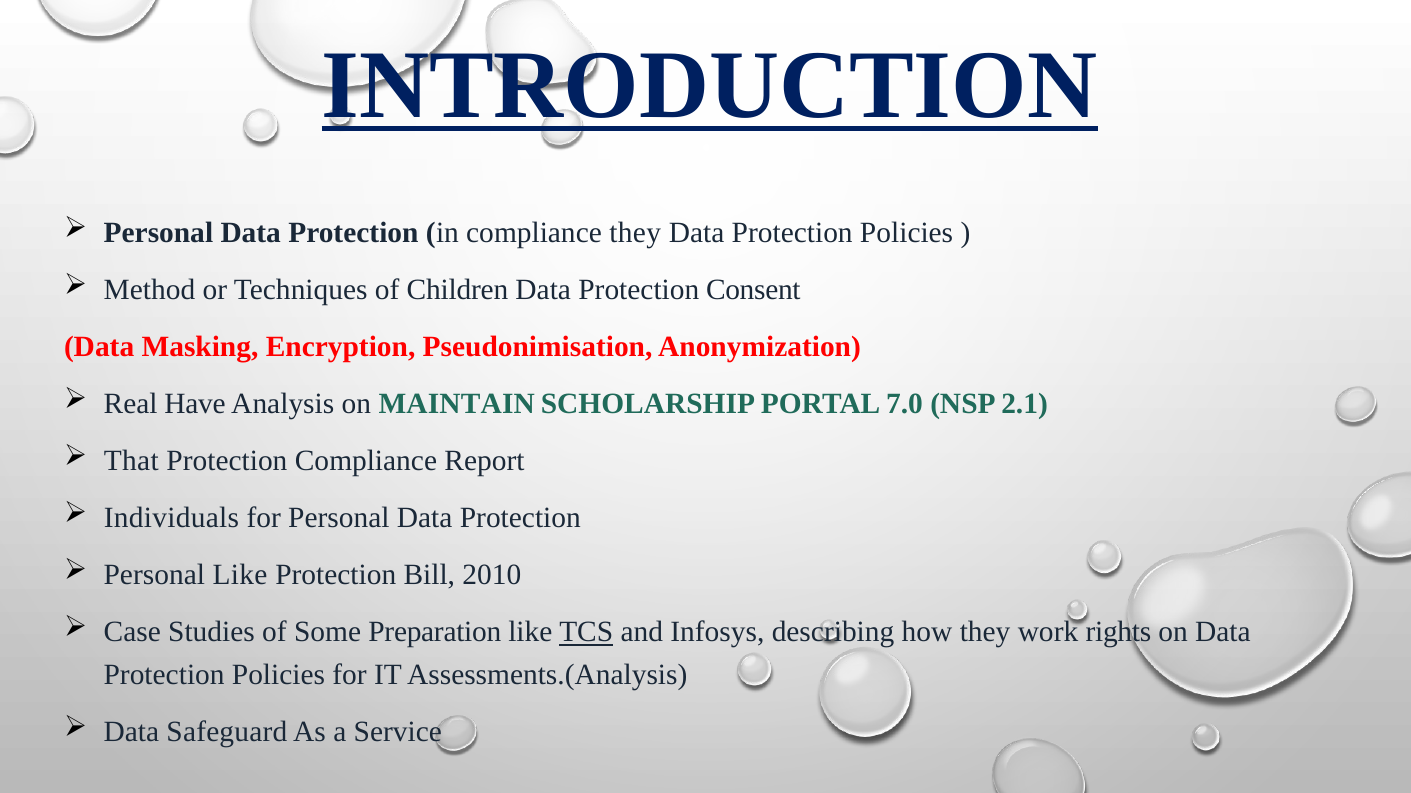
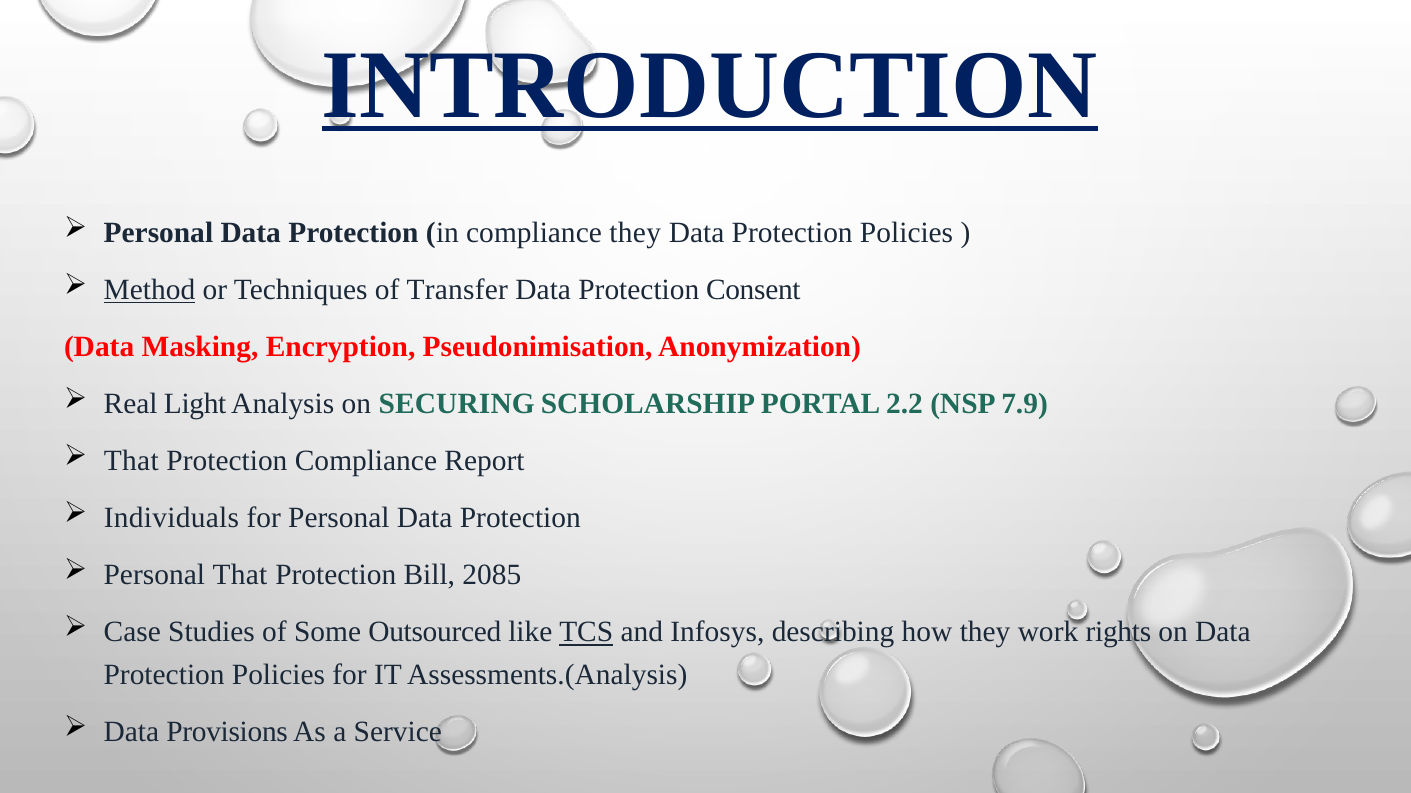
Method underline: none -> present
Children: Children -> Transfer
Have: Have -> Light
MAINTAIN: MAINTAIN -> SECURING
7.0: 7.0 -> 2.2
2.1: 2.1 -> 7.9
Personal Like: Like -> That
2010: 2010 -> 2085
Preparation: Preparation -> Outsourced
Safeguard: Safeguard -> Provisions
